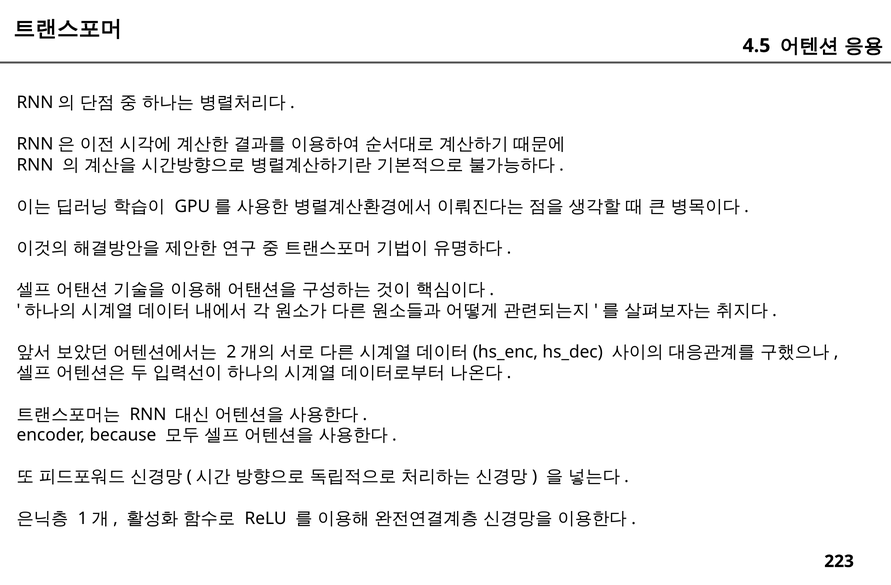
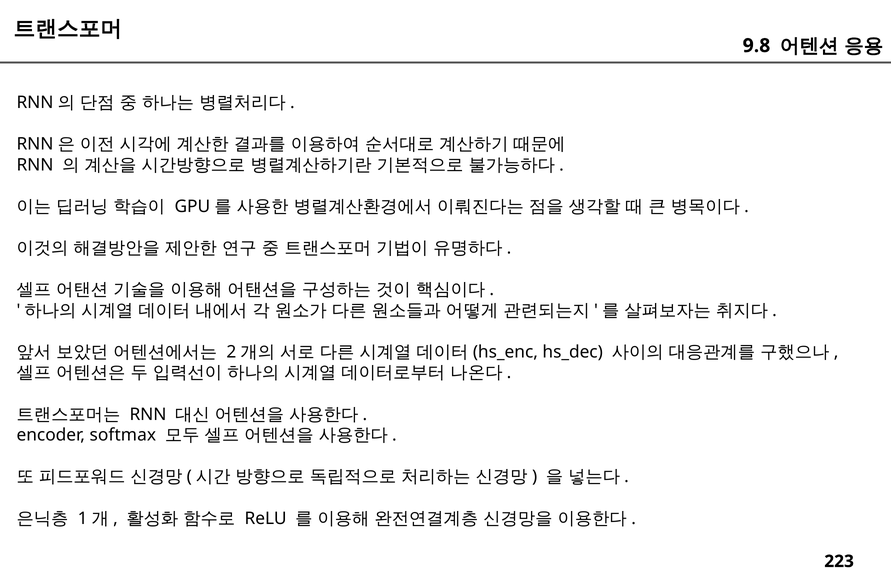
4.5: 4.5 -> 9.8
because: because -> softmax
